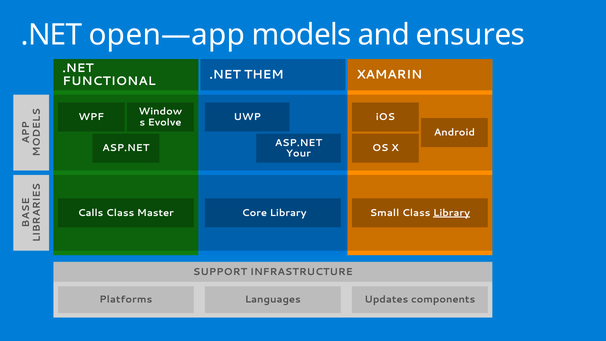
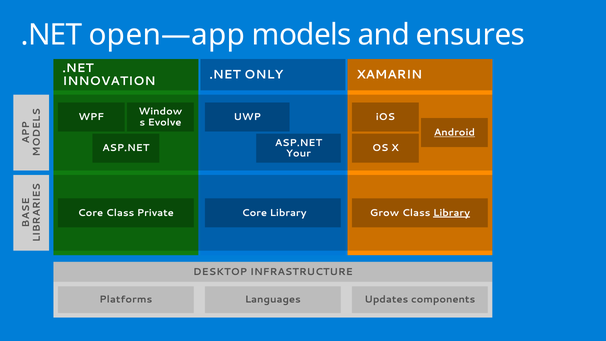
THEM: THEM -> ONLY
FUNCTIONAL: FUNCTIONAL -> INNOVATION
Android underline: none -> present
Calls at (91, 213): Calls -> Core
Master: Master -> Private
Small: Small -> Grow
SUPPORT: SUPPORT -> DESKTOP
